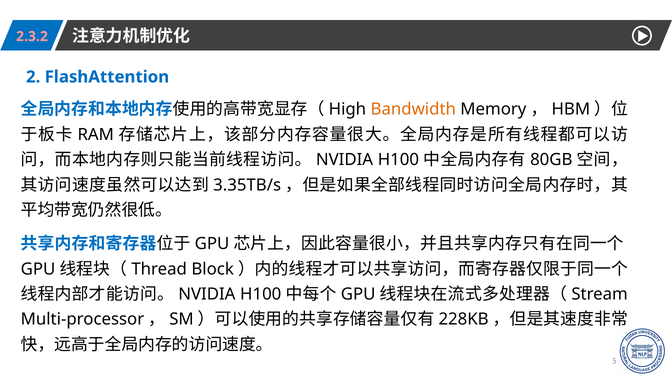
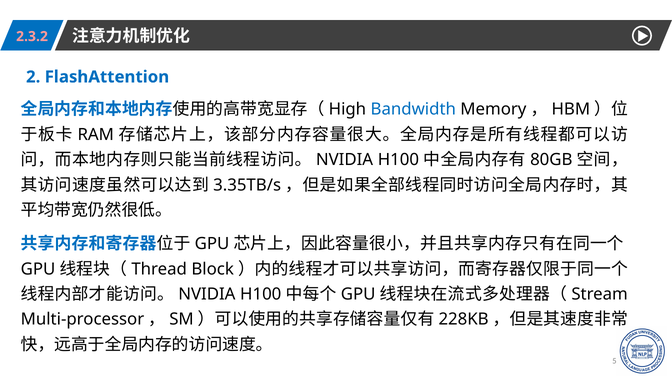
Bandwidth colour: orange -> blue
